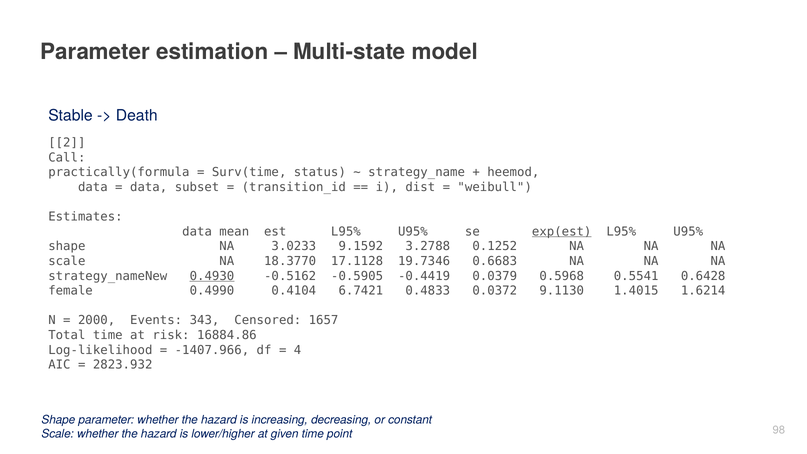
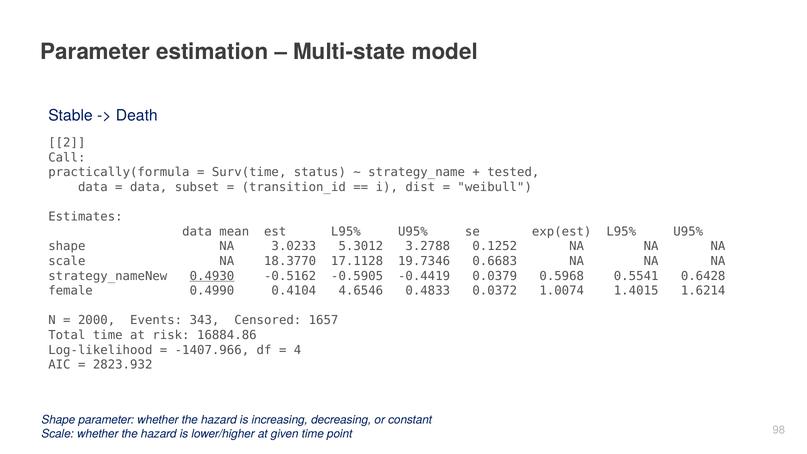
heemod: heemod -> tested
exp(est underline: present -> none
9.1592: 9.1592 -> 5.3012
6.7421: 6.7421 -> 4.6546
9.1130: 9.1130 -> 1.0074
